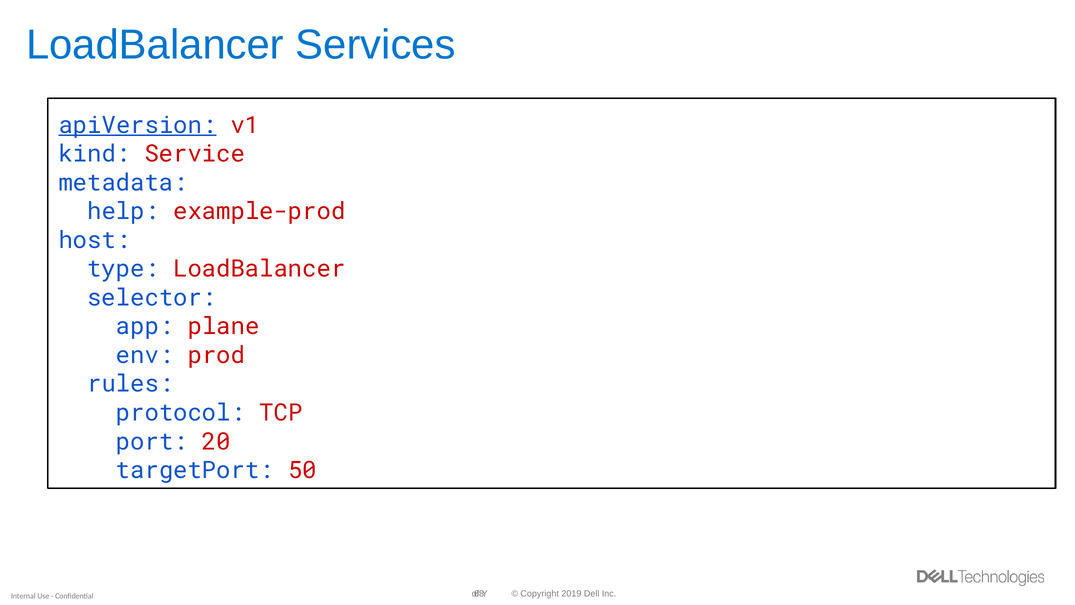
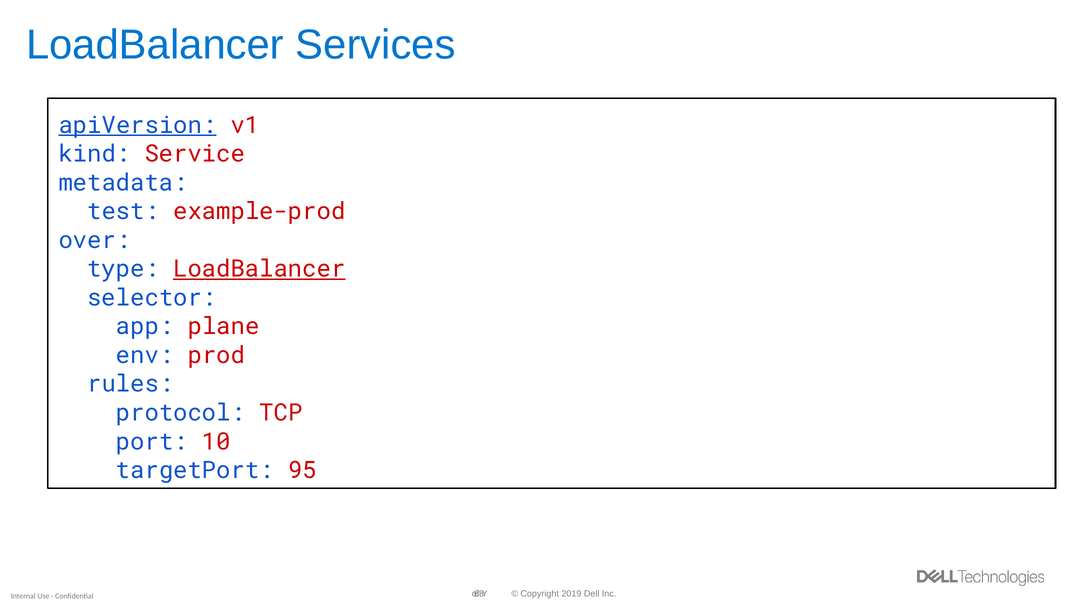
help: help -> test
host: host -> over
LoadBalancer at (259, 269) underline: none -> present
20: 20 -> 10
50: 50 -> 95
